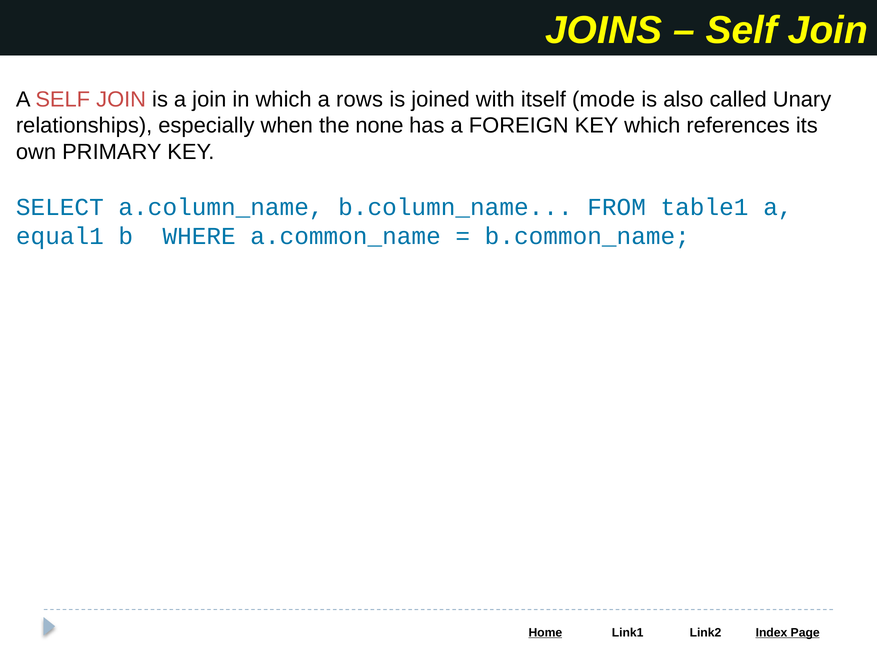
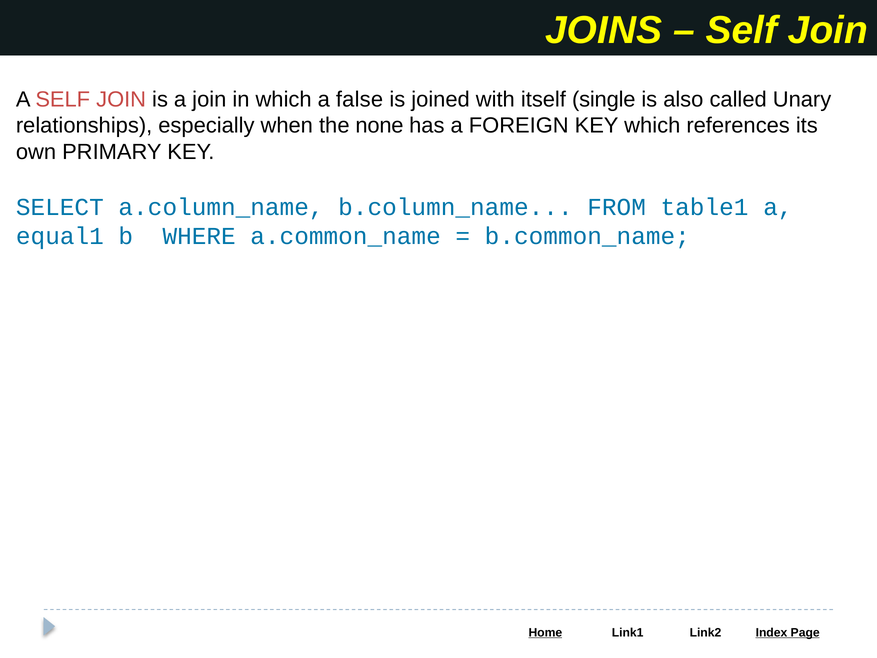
rows: rows -> false
mode: mode -> single
